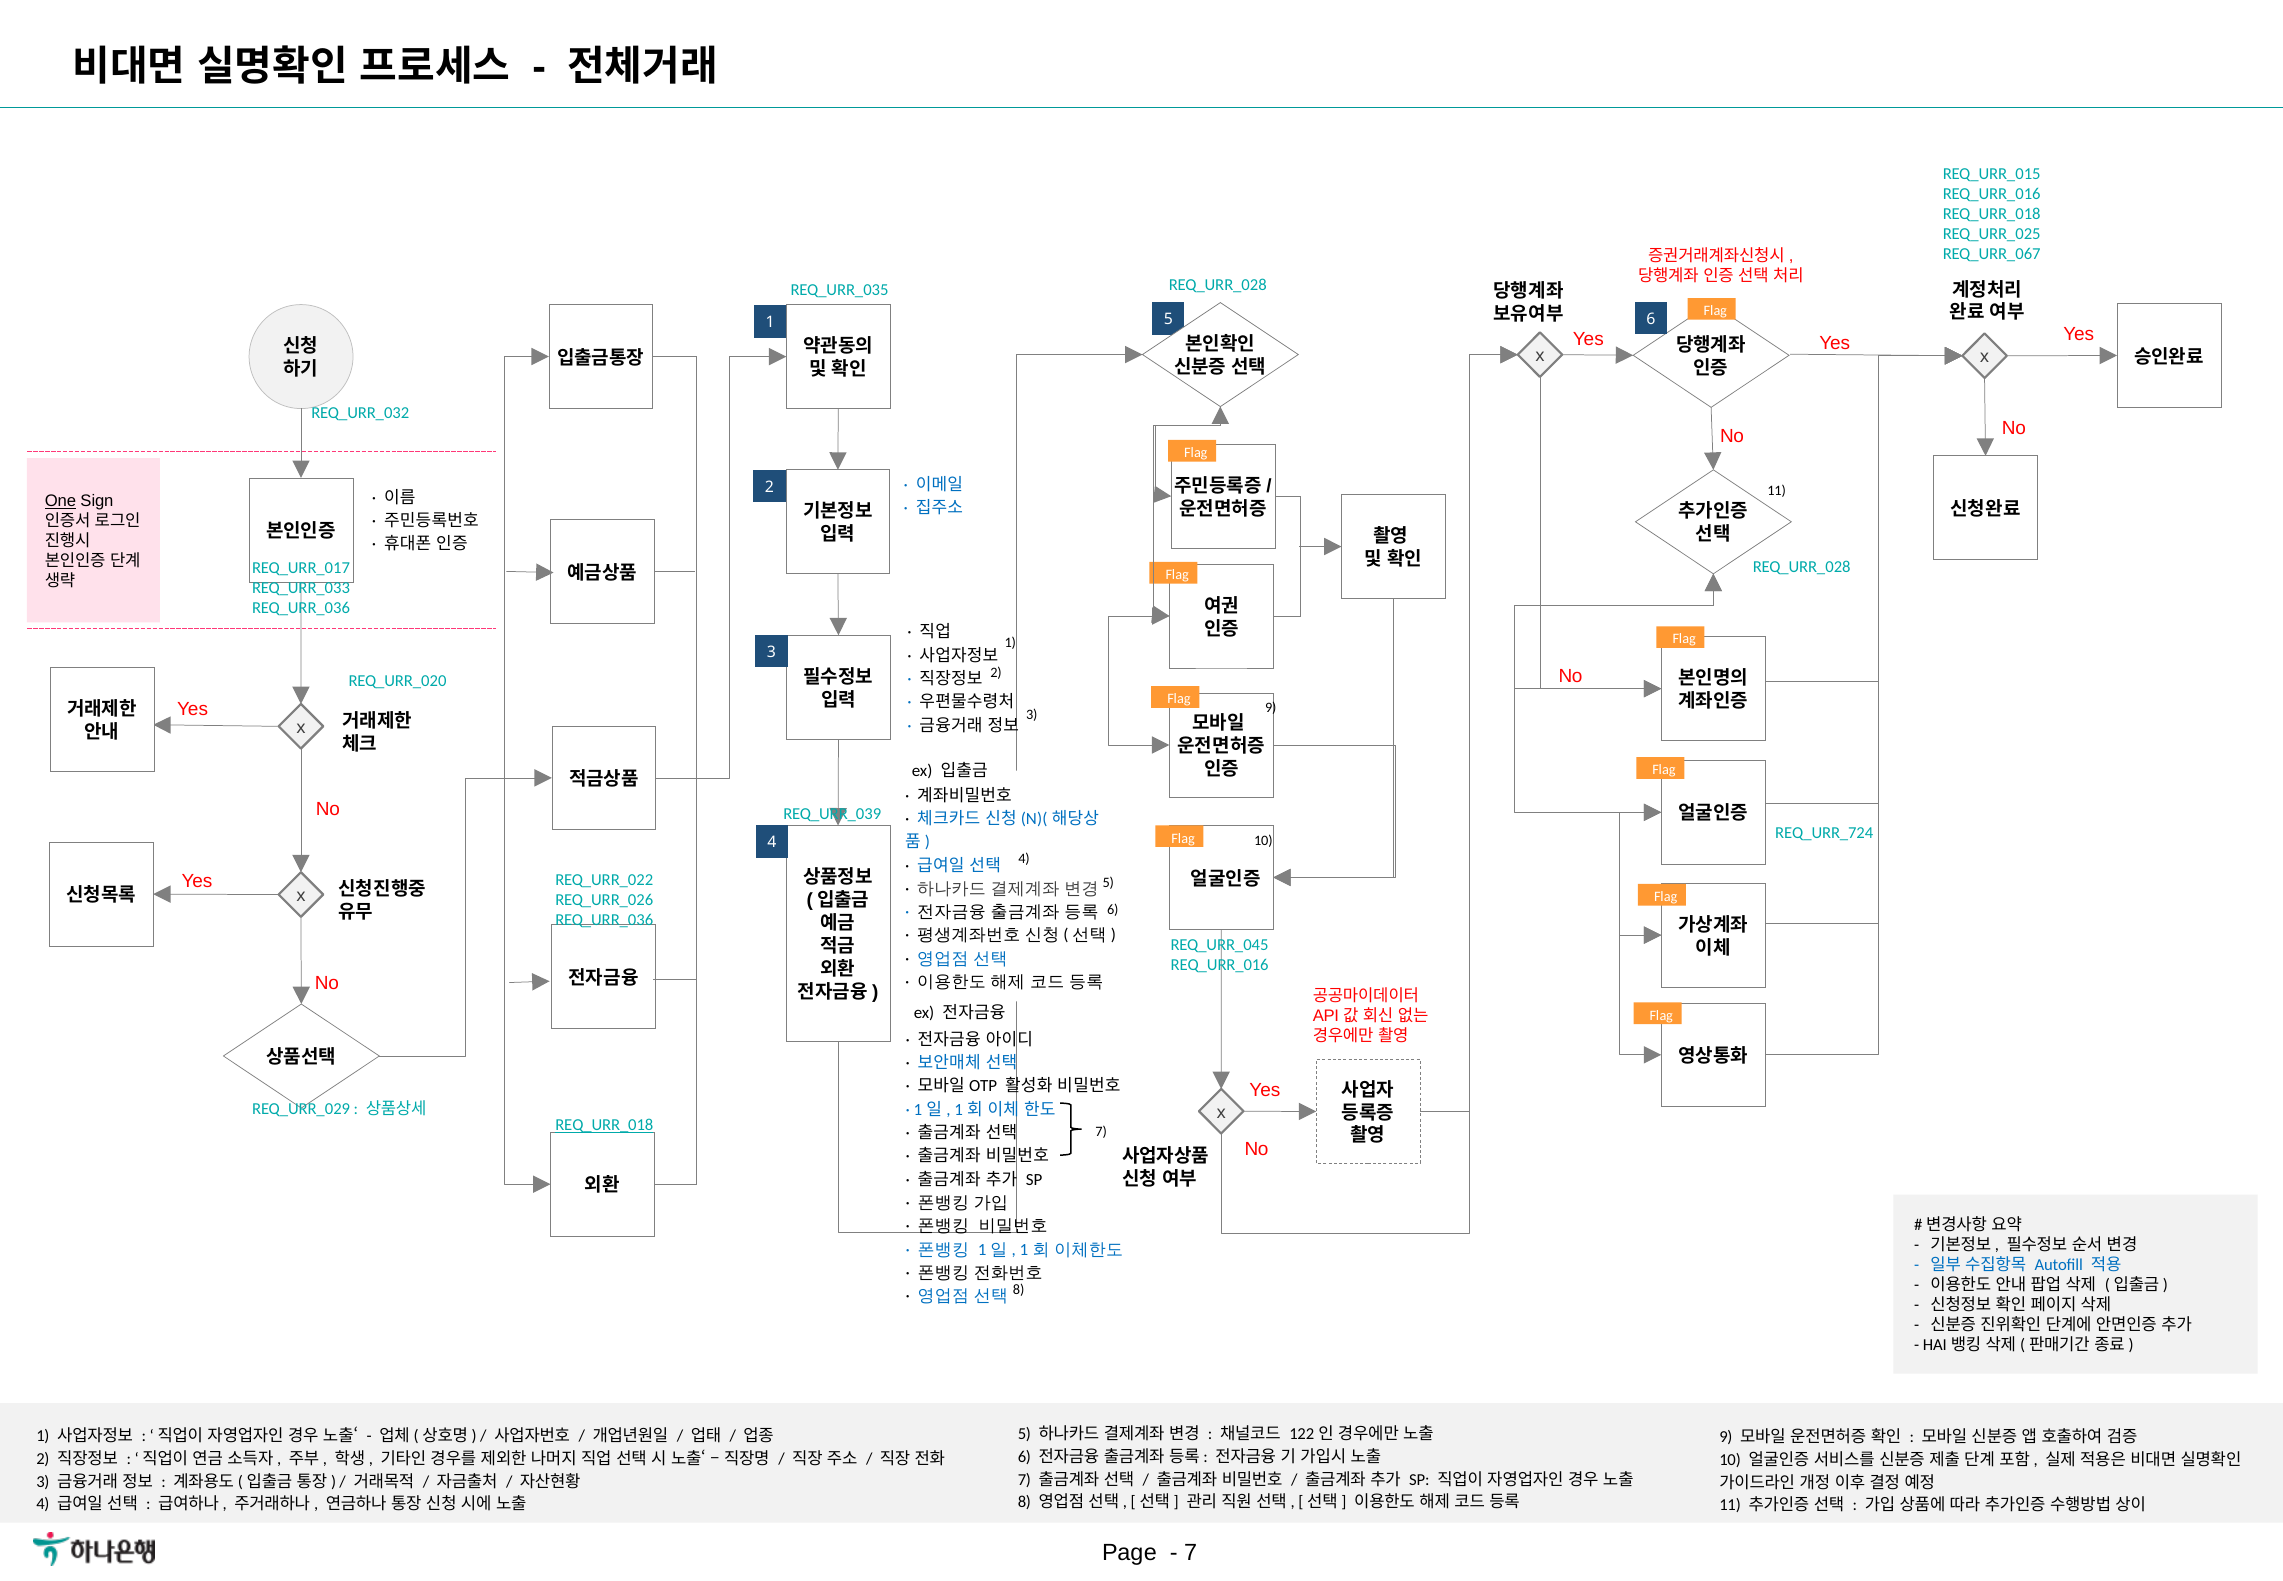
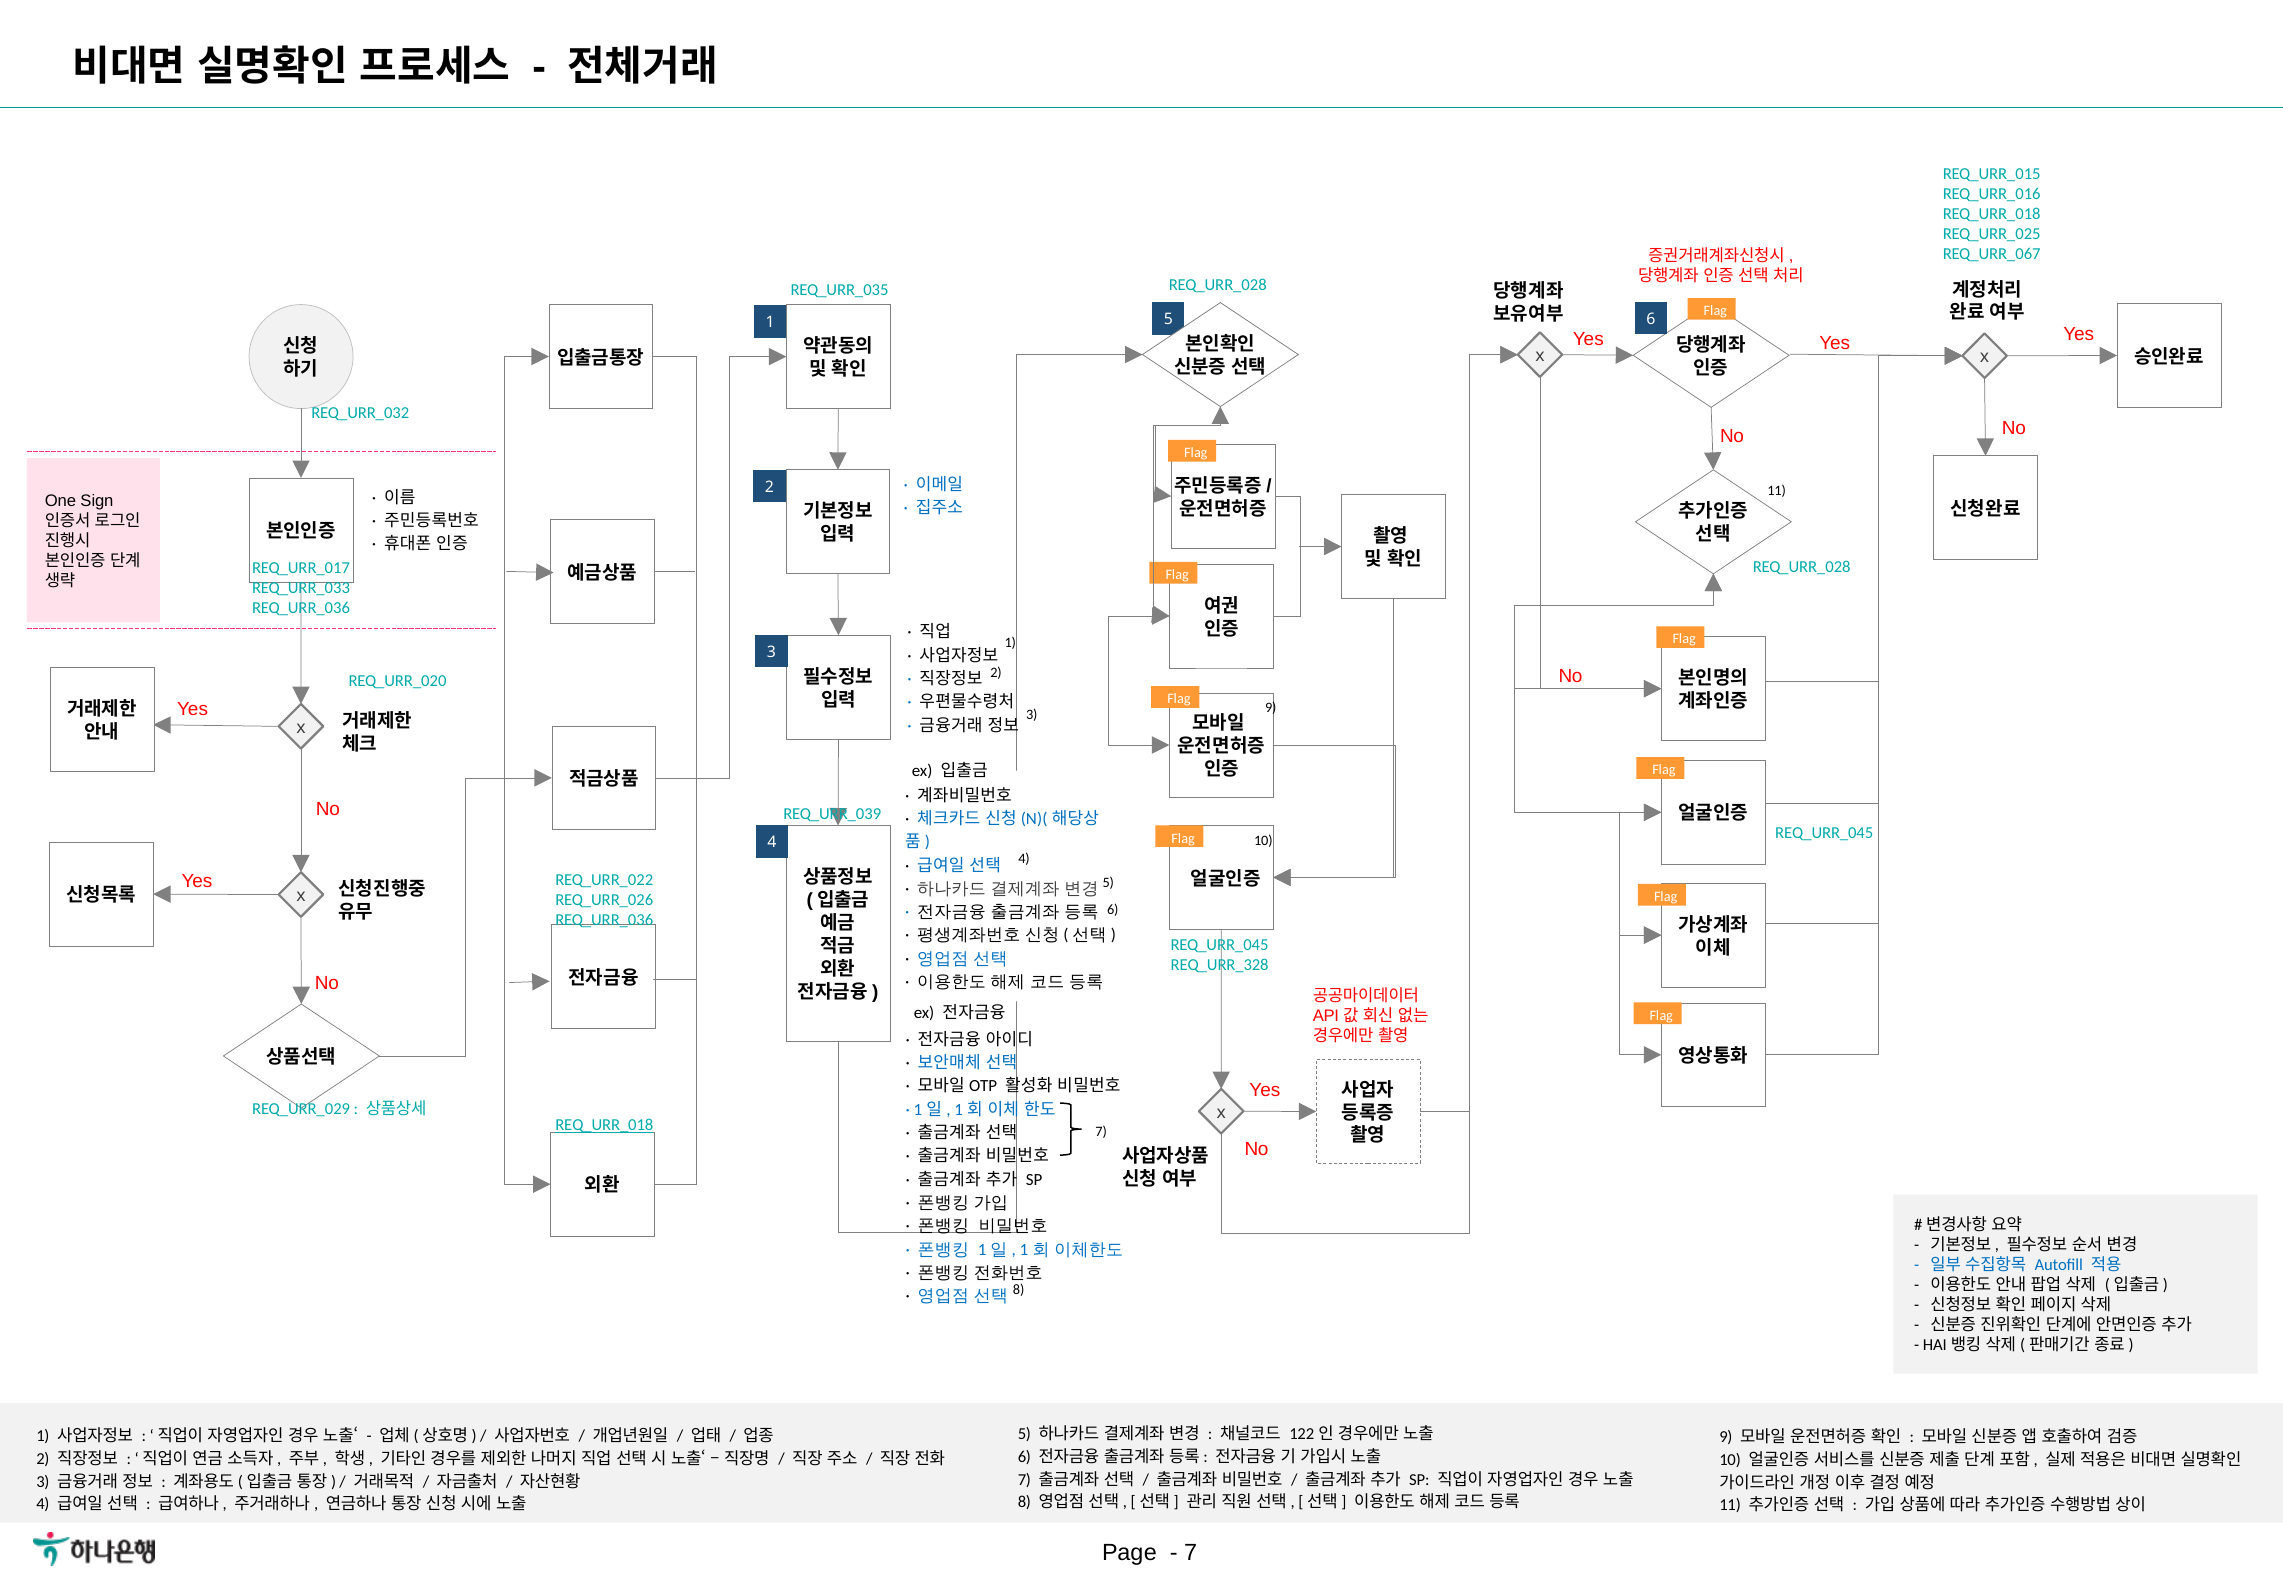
One underline: present -> none
REQ_URR_724 at (1824, 832): REQ_URR_724 -> REQ_URR_045
REQ_URR_016 at (1220, 965): REQ_URR_016 -> REQ_URR_328
